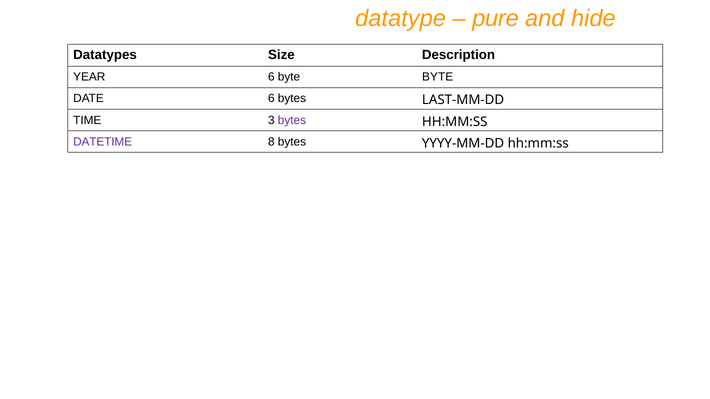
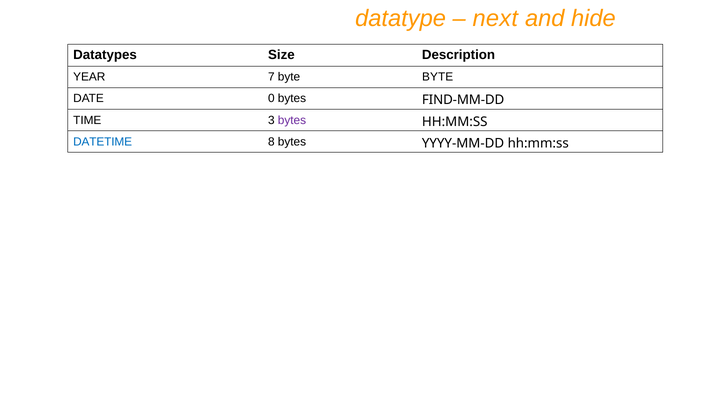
pure: pure -> next
YEAR 6: 6 -> 7
DATE 6: 6 -> 0
LAST-MM-DD: LAST-MM-DD -> FIND-MM-DD
DATETIME colour: purple -> blue
